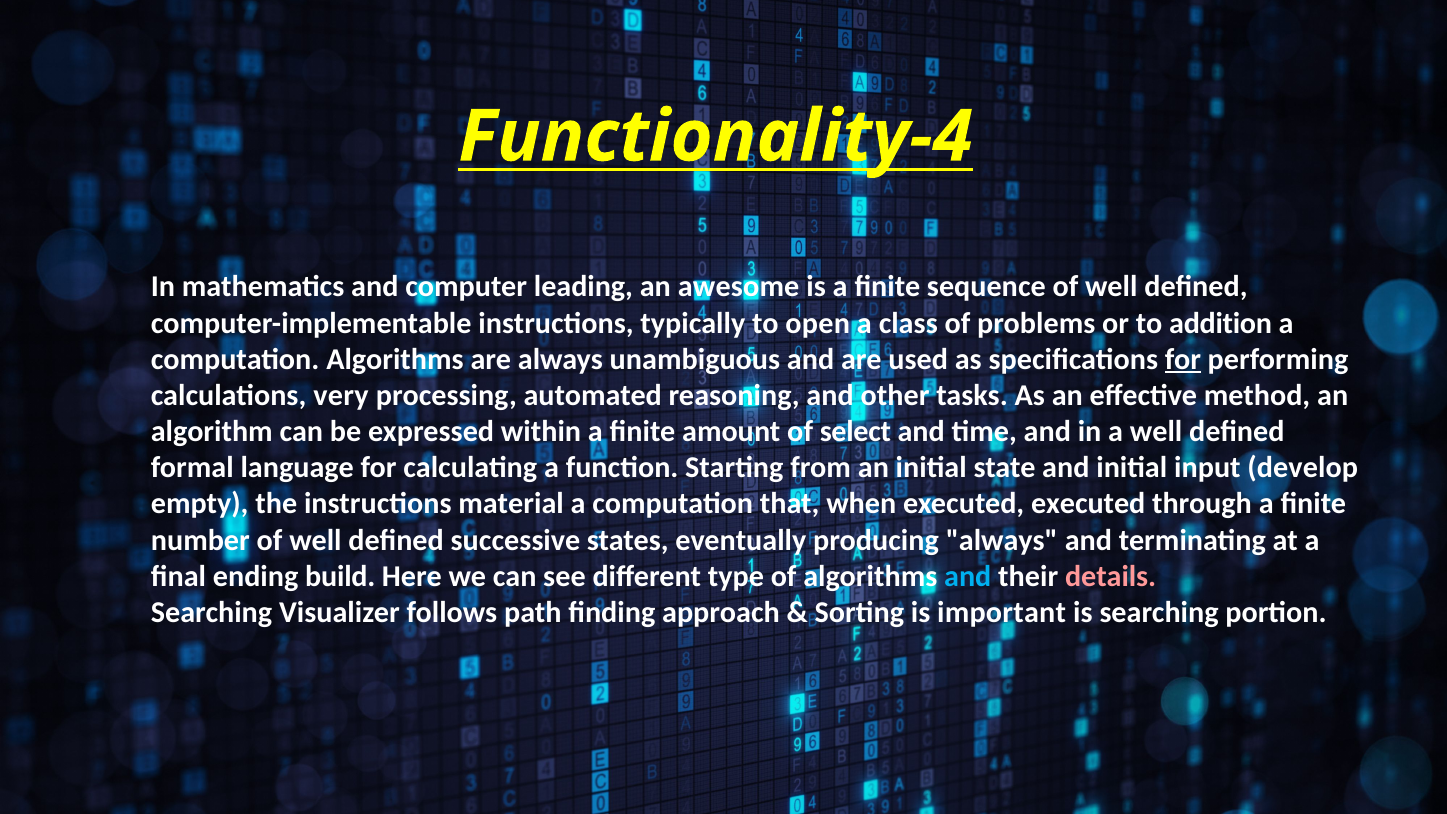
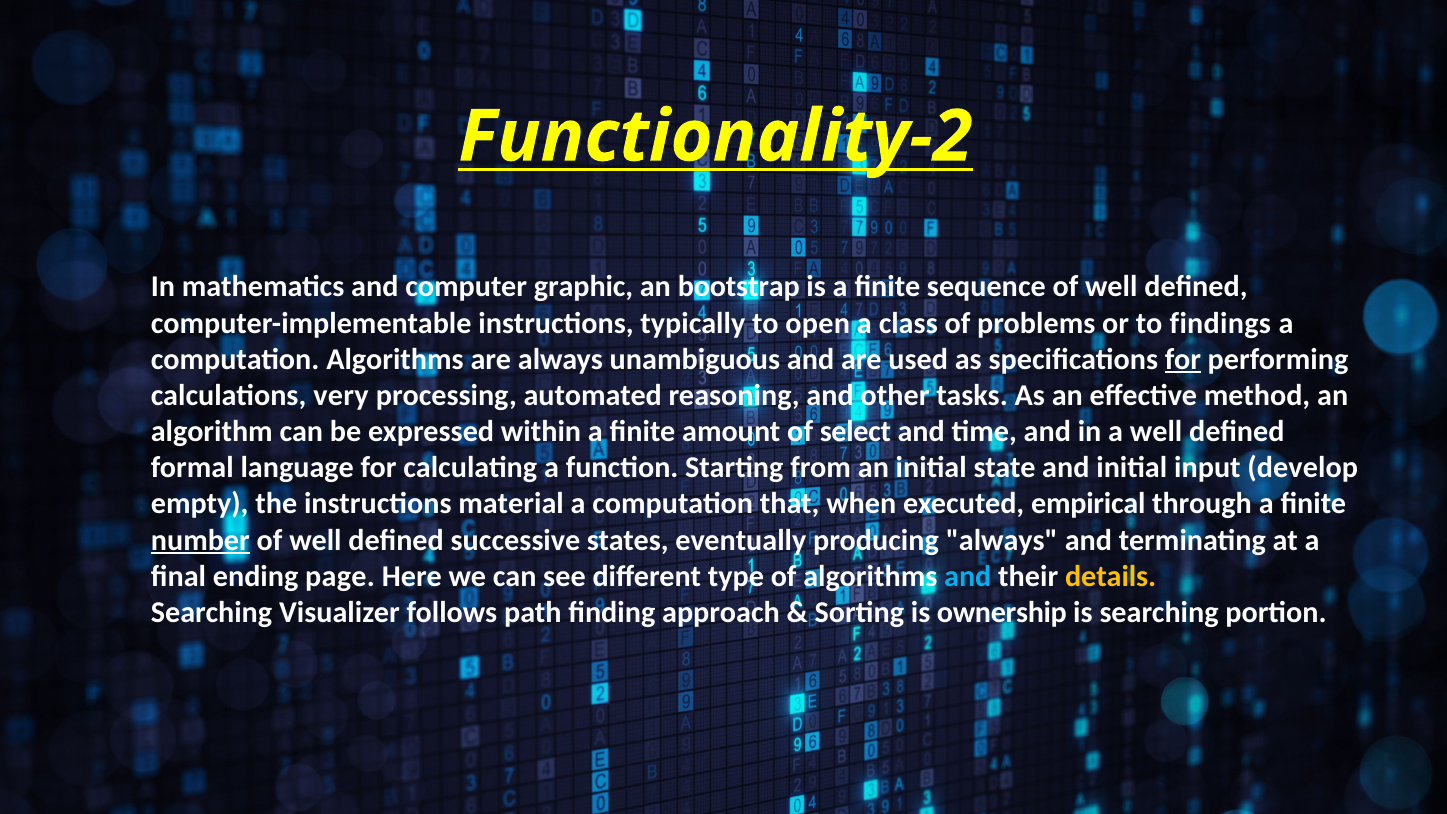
Functionality-4: Functionality-4 -> Functionality-2
leading: leading -> graphic
awesome: awesome -> bootstrap
addition: addition -> findings
executed executed: executed -> empirical
number underline: none -> present
build: build -> page
details colour: pink -> yellow
important: important -> ownership
